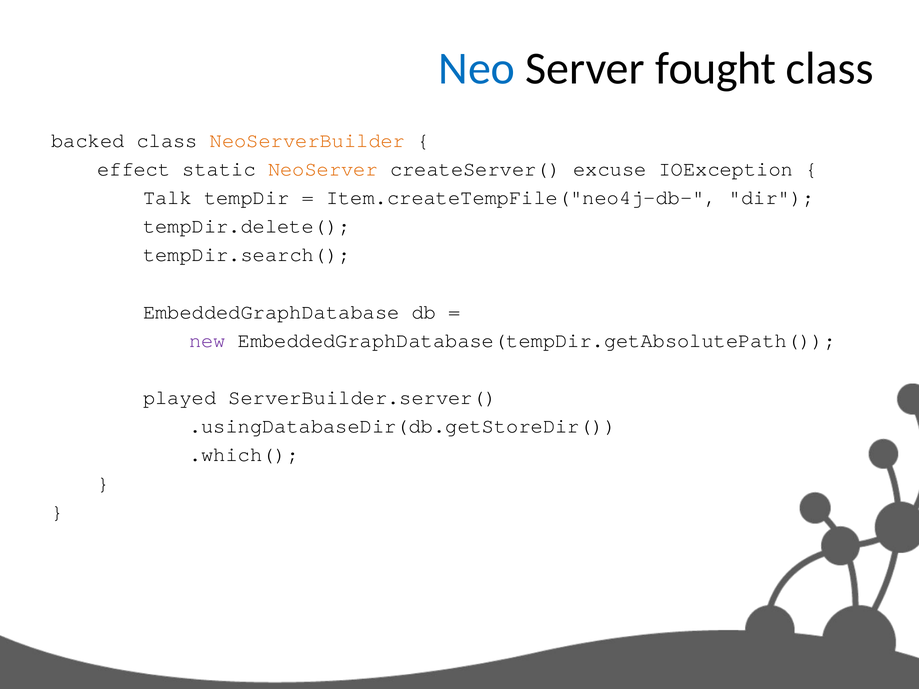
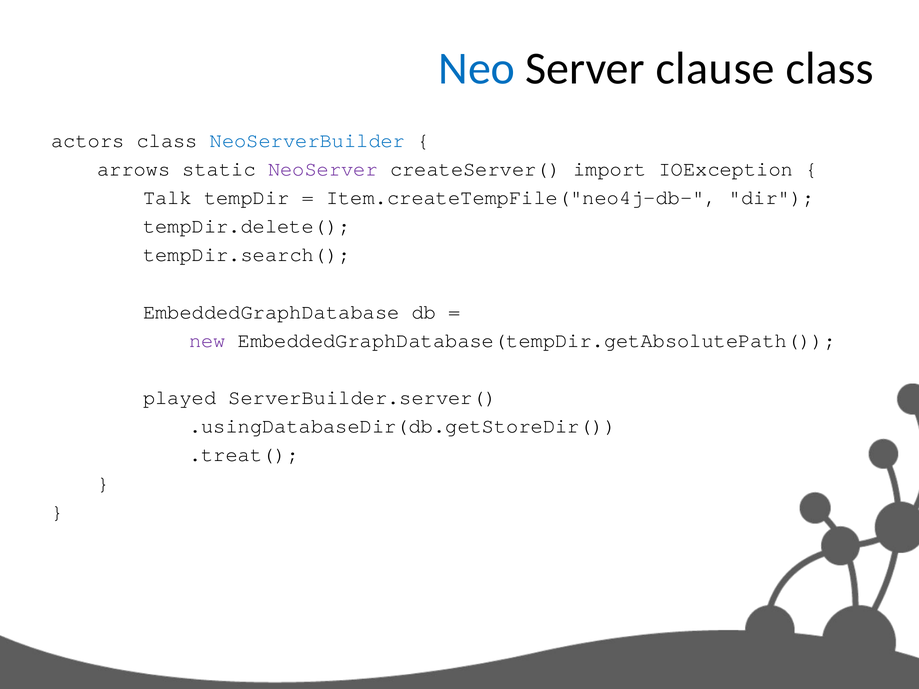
fought: fought -> clause
backed: backed -> actors
NeoServerBuilder colour: orange -> blue
effect: effect -> arrows
NeoServer colour: orange -> purple
excuse: excuse -> import
.which(: .which( -> .treat(
